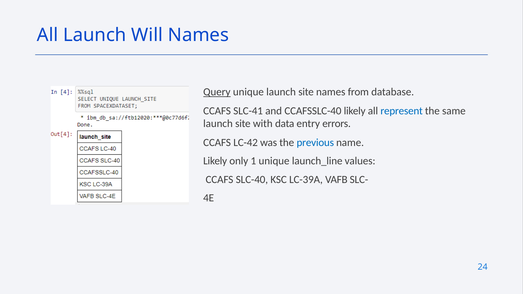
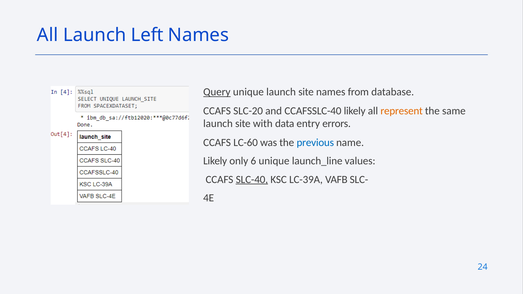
Will: Will -> Left
SLC-41: SLC-41 -> SLC-20
represent colour: blue -> orange
LC-42: LC-42 -> LC-60
1: 1 -> 6
SLC-40 underline: none -> present
